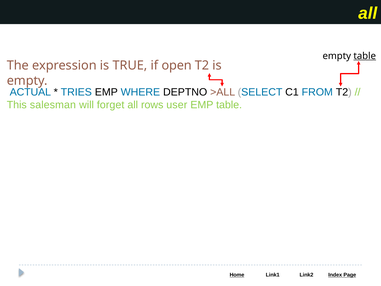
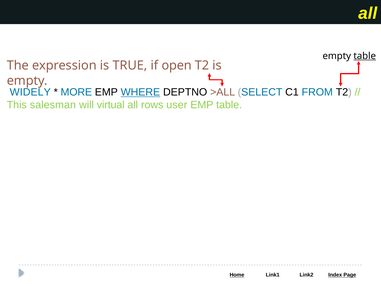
ACTUAL: ACTUAL -> WIDELY
TRIES: TRIES -> MORE
WHERE underline: none -> present
forget: forget -> virtual
